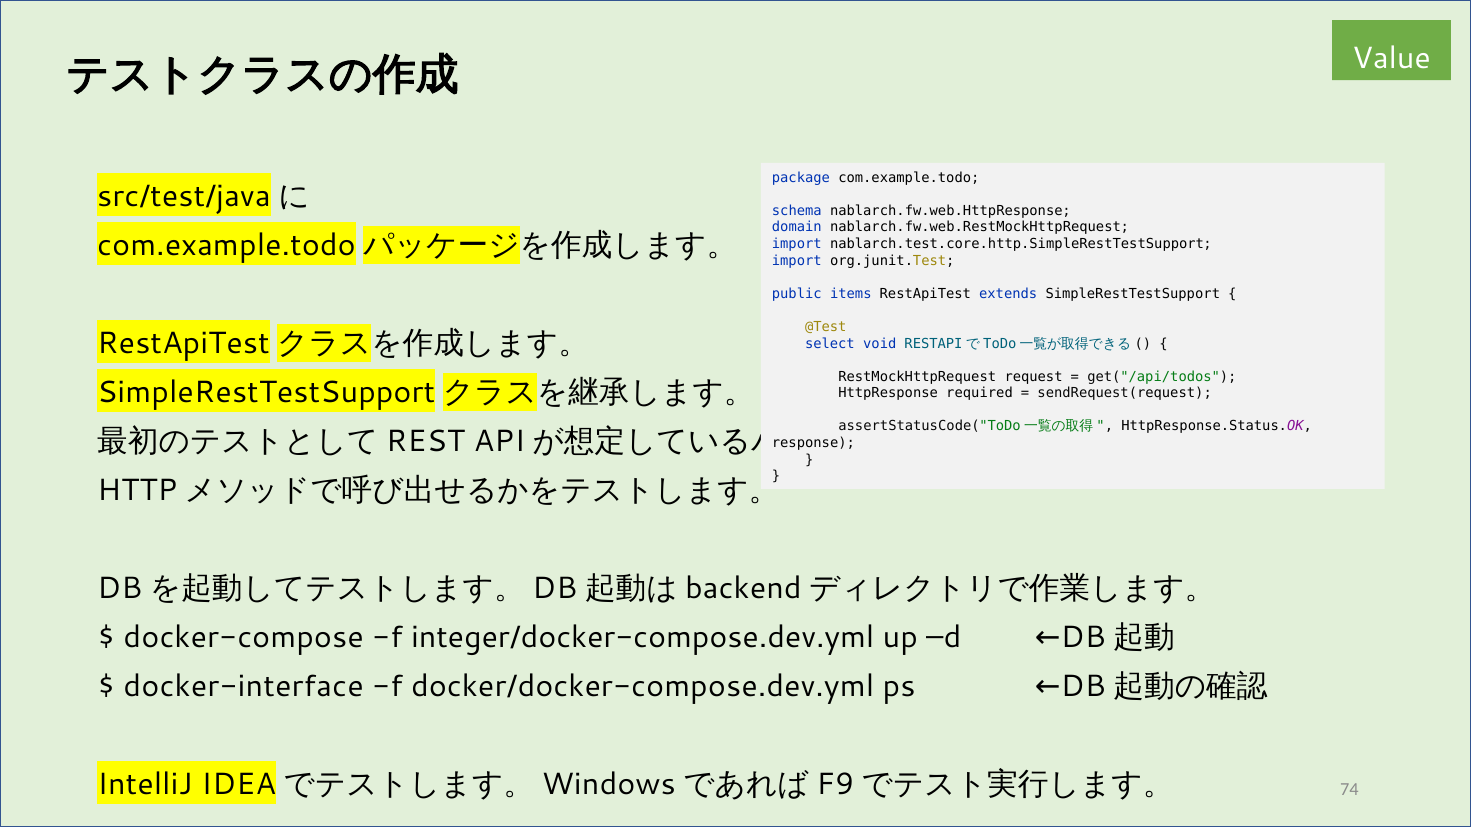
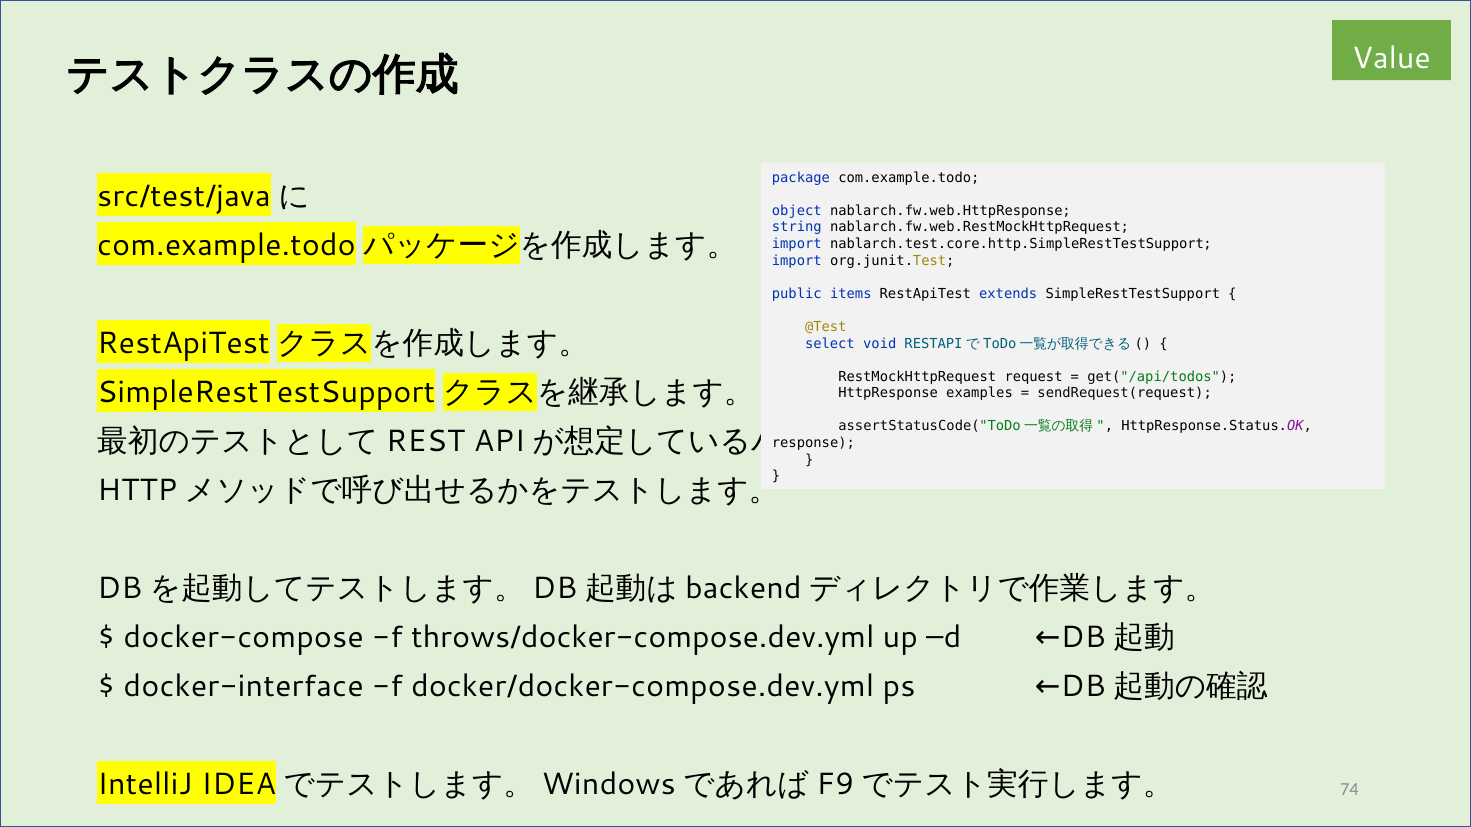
schema: schema -> object
domain: domain -> string
required: required -> examples
integer/docker-compose.dev.yml: integer/docker-compose.dev.yml -> throws/docker-compose.dev.yml
